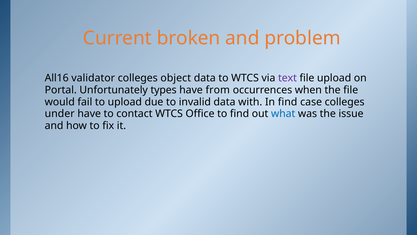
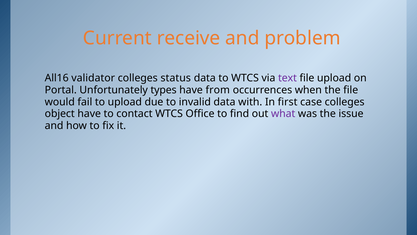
broken: broken -> receive
object: object -> status
In find: find -> first
under: under -> object
what colour: blue -> purple
